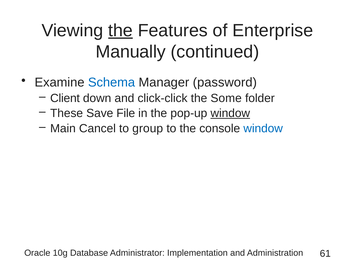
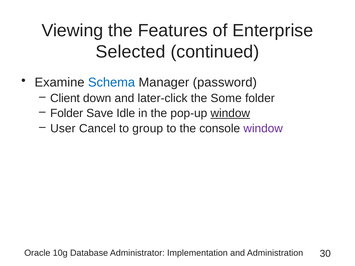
the at (121, 31) underline: present -> none
Manually: Manually -> Selected
click-click: click-click -> later-click
These at (67, 113): These -> Folder
File: File -> Idle
Main: Main -> User
window at (263, 129) colour: blue -> purple
61: 61 -> 30
